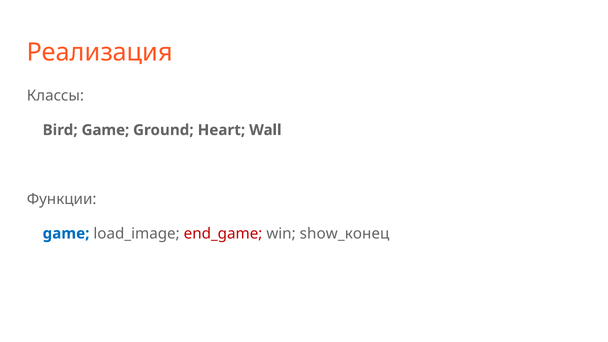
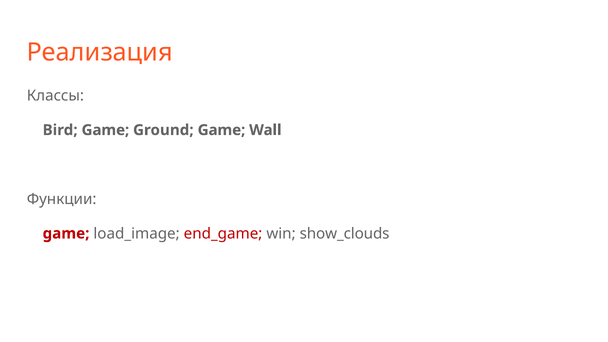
Ground Heart: Heart -> Game
game at (66, 233) colour: blue -> red
show_конец: show_конец -> show_clouds
